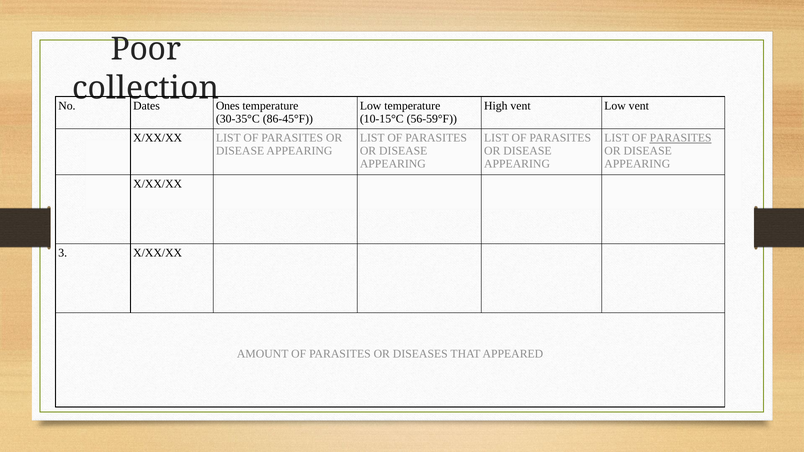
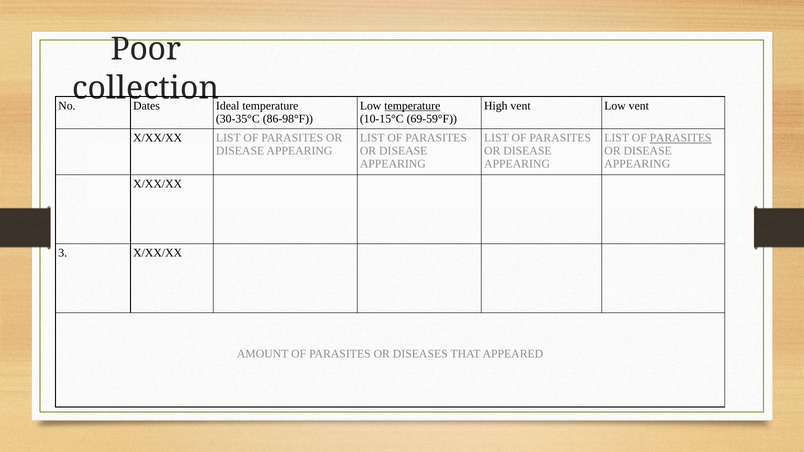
Ones: Ones -> Ideal
temperature at (412, 106) underline: none -> present
86-45°F: 86-45°F -> 86-98°F
56-59°F: 56-59°F -> 69-59°F
